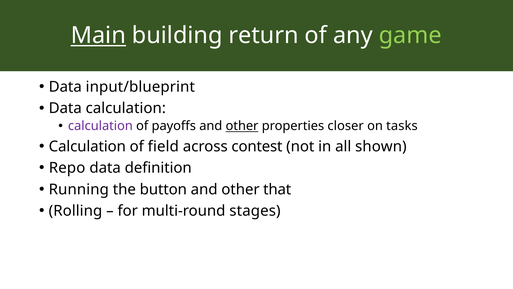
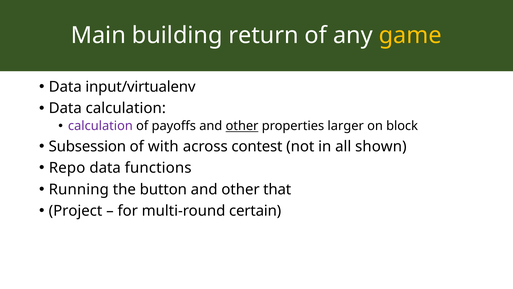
Main underline: present -> none
game colour: light green -> yellow
input/blueprint: input/blueprint -> input/virtualenv
closer: closer -> larger
tasks: tasks -> block
Calculation at (87, 146): Calculation -> Subsession
field: field -> with
definition: definition -> functions
Rolling: Rolling -> Project
stages: stages -> certain
